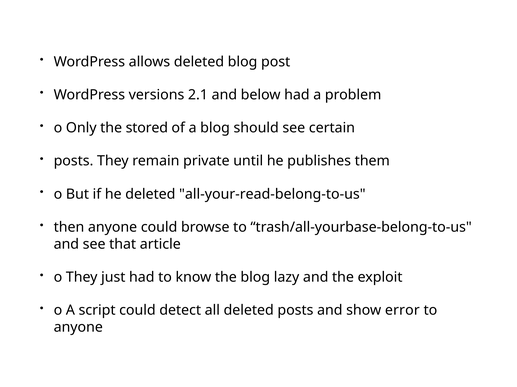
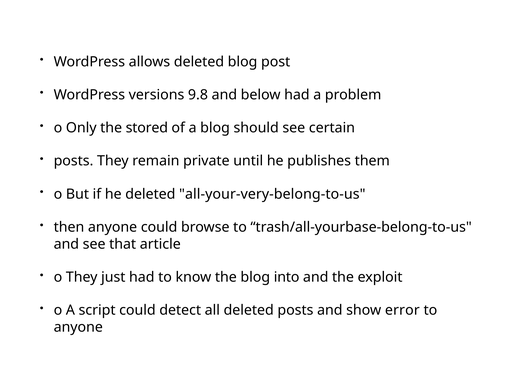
2.1: 2.1 -> 9.8
all-your-read-belong-to-us: all-your-read-belong-to-us -> all-your-very-belong-to-us
lazy: lazy -> into
